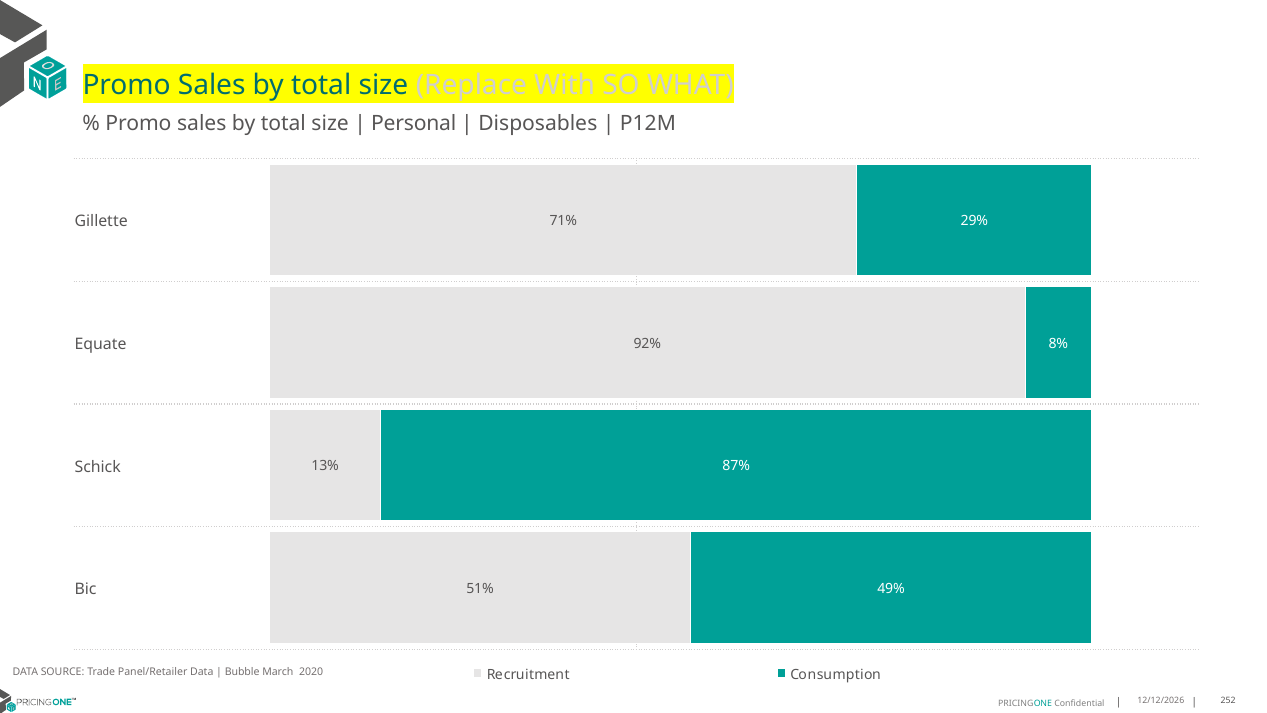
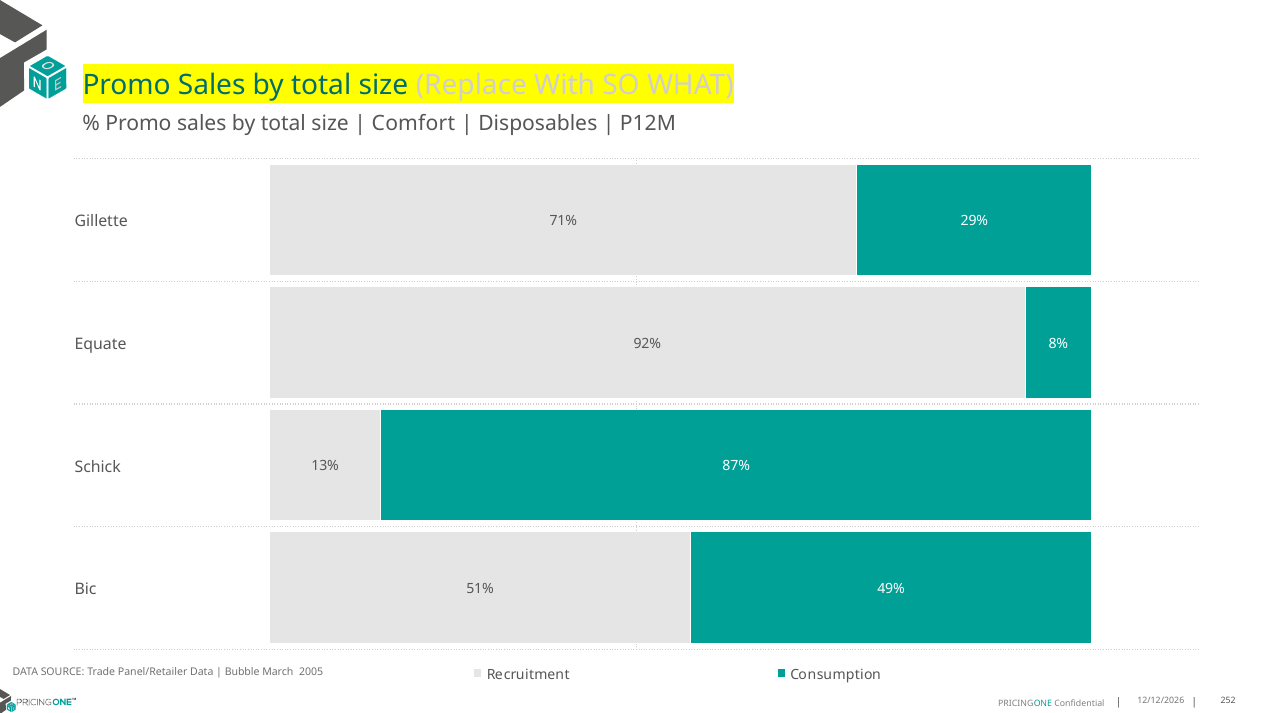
Personal: Personal -> Comfort
2020: 2020 -> 2005
